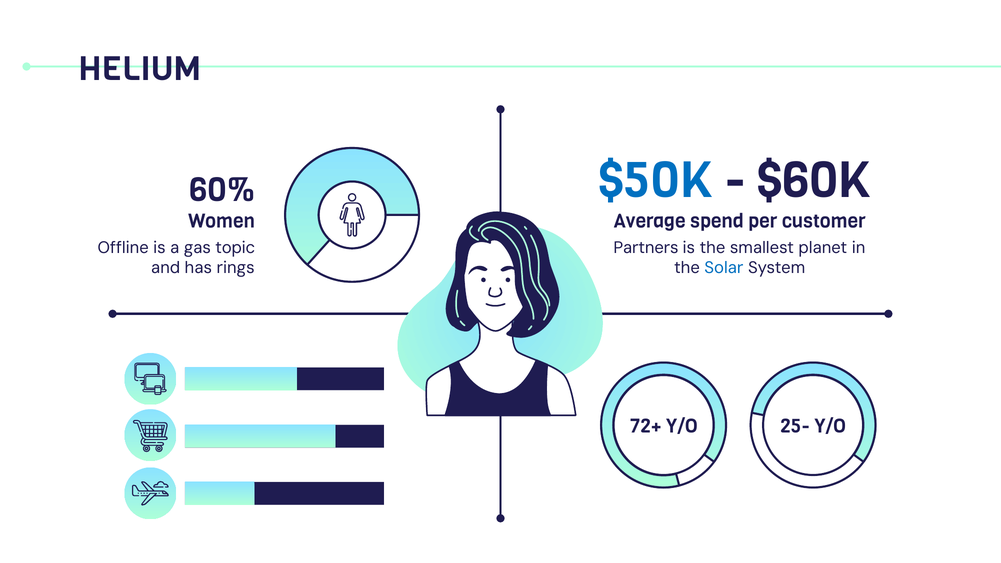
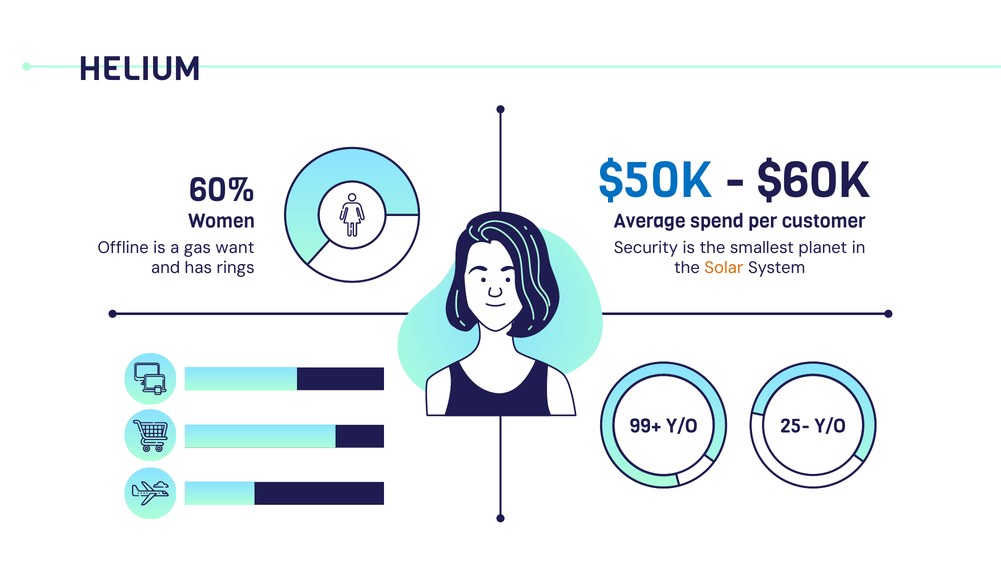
topic: topic -> want
Partners: Partners -> Security
Solar colour: blue -> orange
72+: 72+ -> 99+
